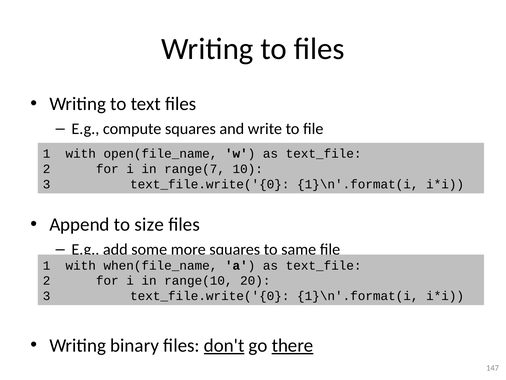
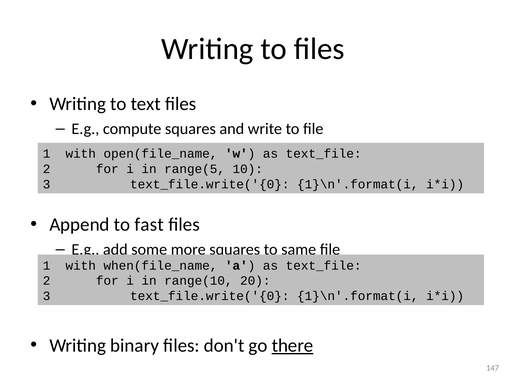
range(7: range(7 -> range(5
size: size -> fast
don't underline: present -> none
